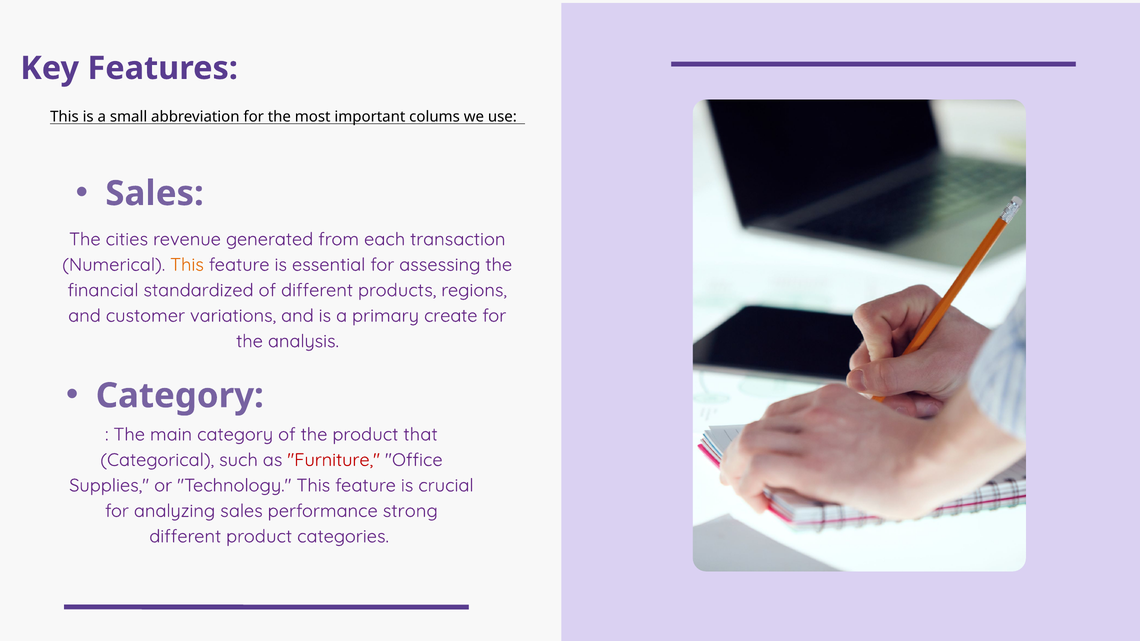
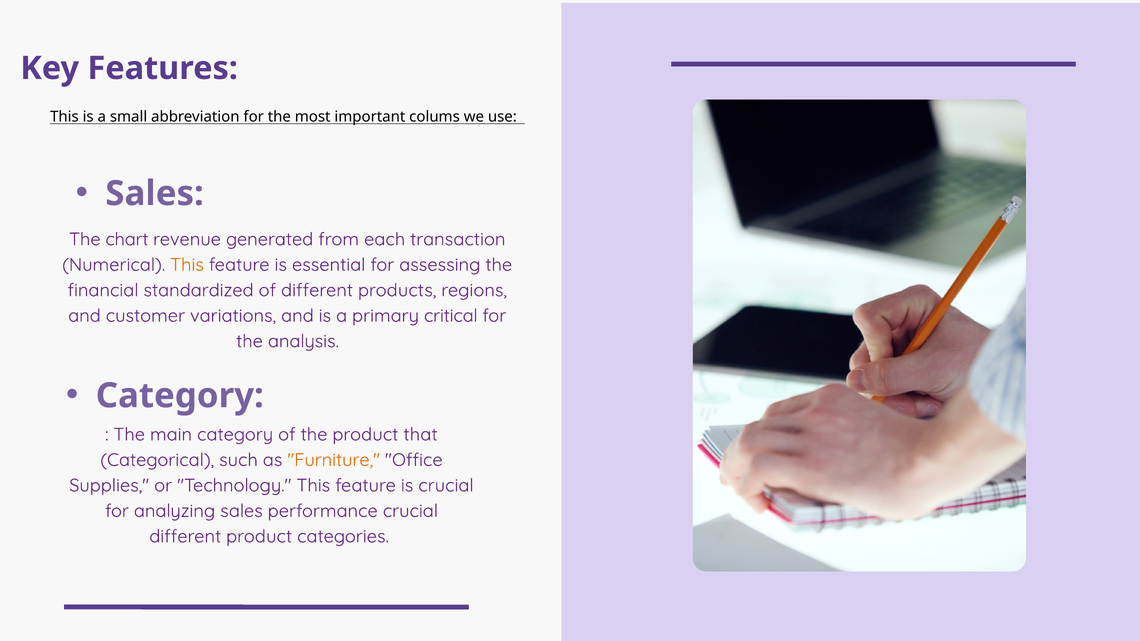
cities: cities -> chart
create: create -> critical
Furniture colour: red -> orange
performance strong: strong -> crucial
